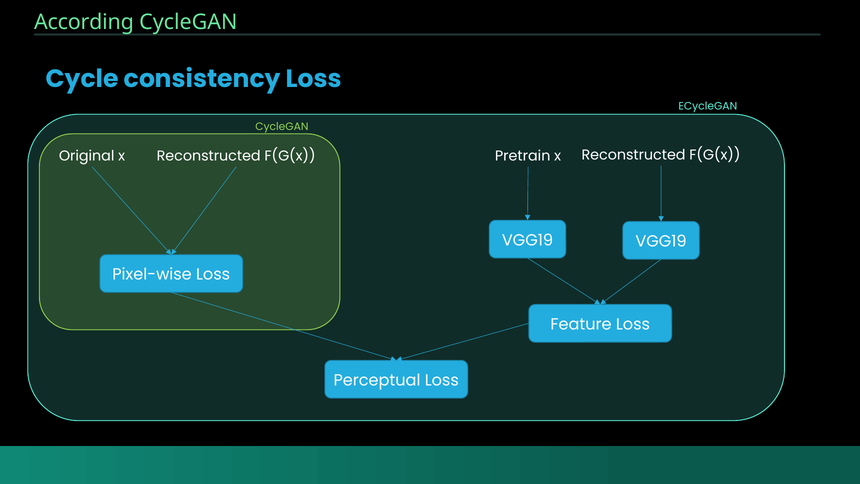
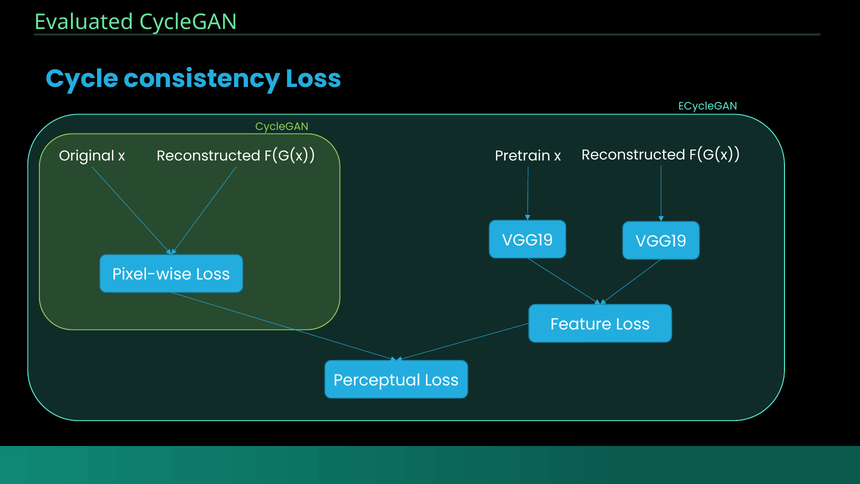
According: According -> Evaluated
